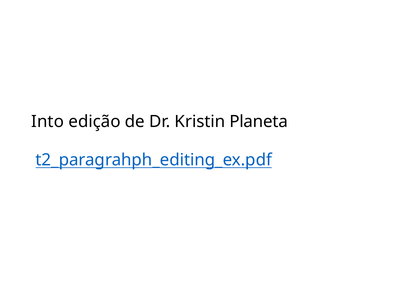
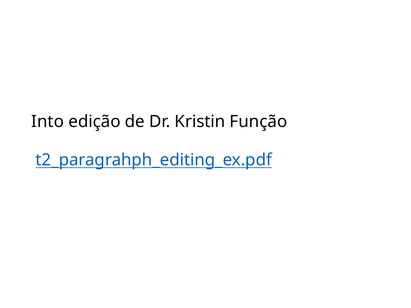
Planeta: Planeta -> Função
